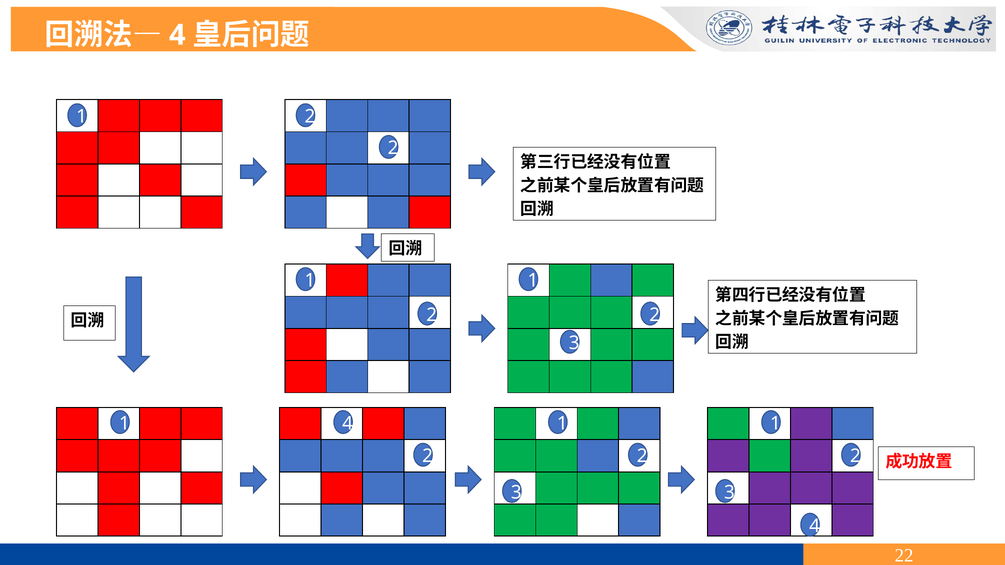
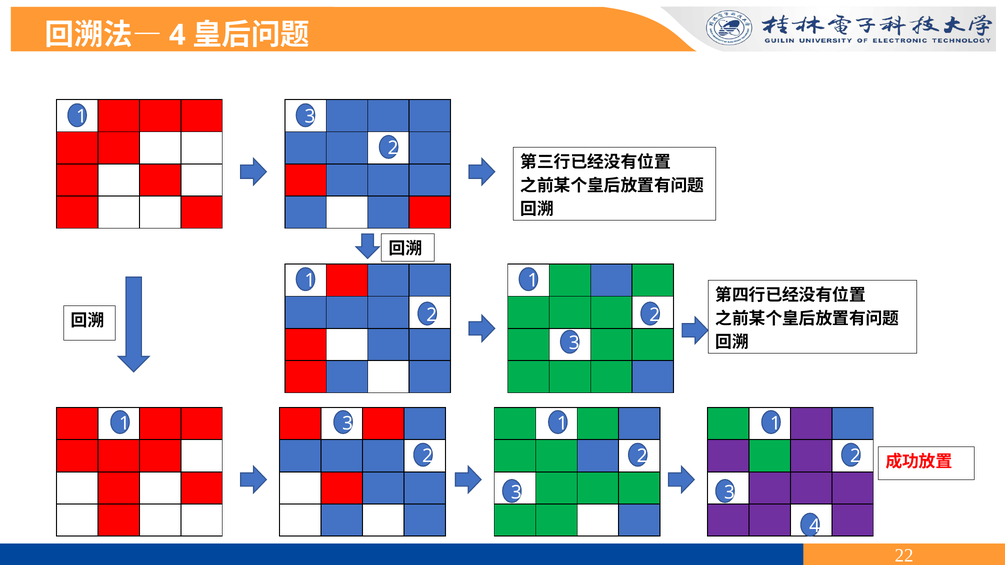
2 at (310, 117): 2 -> 3
4 at (348, 424): 4 -> 3
